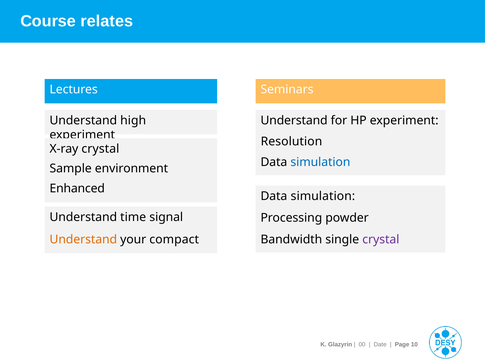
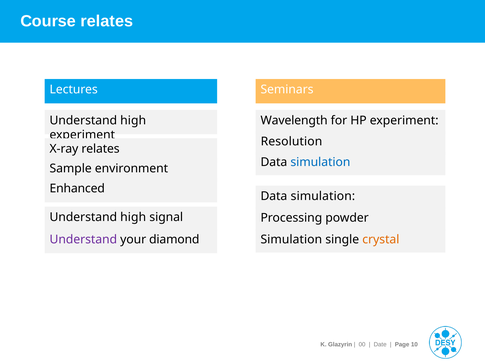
Understand at (294, 120): Understand -> Wavelength
X-ray crystal: crystal -> relates
time at (133, 217): time -> high
Understand at (83, 239) colour: orange -> purple
compact: compact -> diamond
Bandwidth at (291, 239): Bandwidth -> Simulation
crystal at (381, 239) colour: purple -> orange
